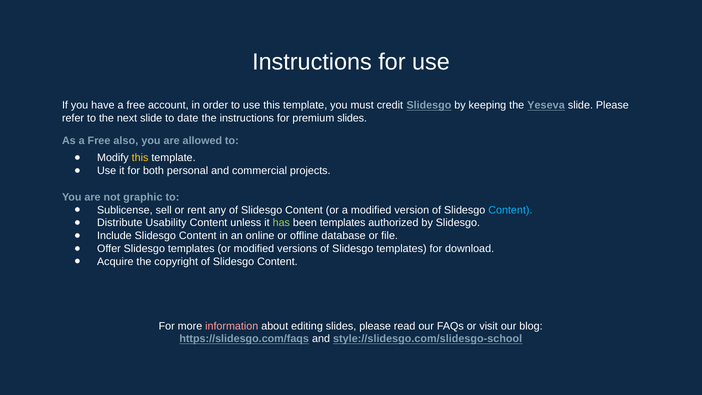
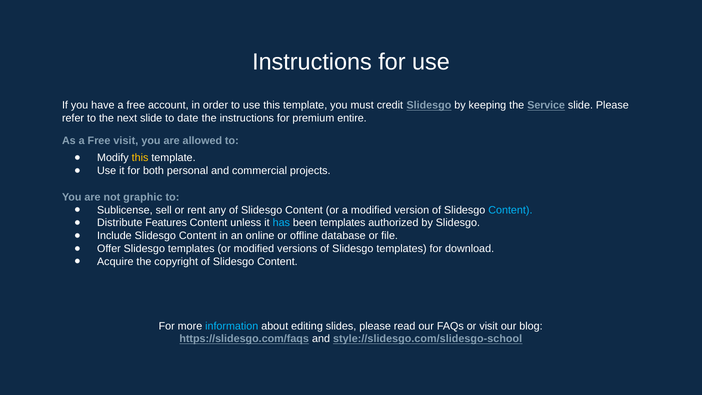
Yeseva: Yeseva -> Service
premium slides: slides -> entire
Free also: also -> visit
Usability: Usability -> Features
has colour: light green -> light blue
information colour: pink -> light blue
